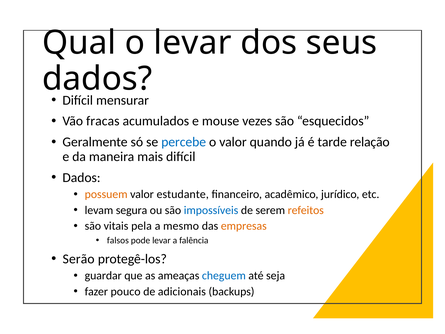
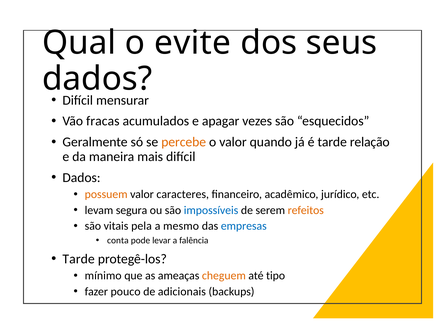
o levar: levar -> evite
mouse: mouse -> apagar
percebe colour: blue -> orange
estudante: estudante -> caracteres
empresas colour: orange -> blue
falsos: falsos -> conta
Serão at (79, 259): Serão -> Tarde
guardar: guardar -> mínimo
cheguem colour: blue -> orange
seja: seja -> tipo
